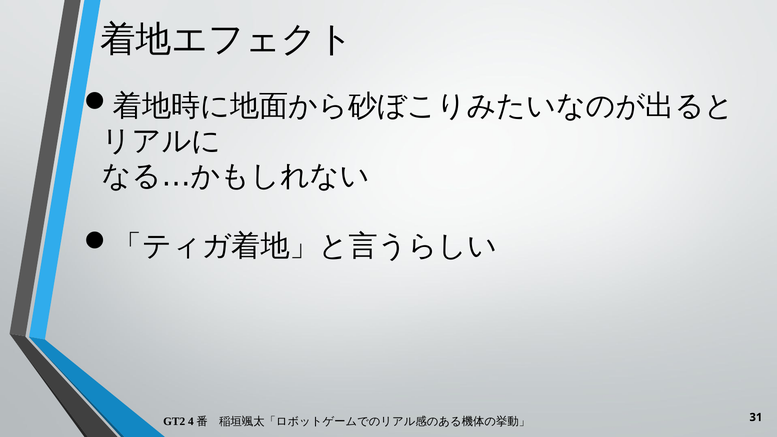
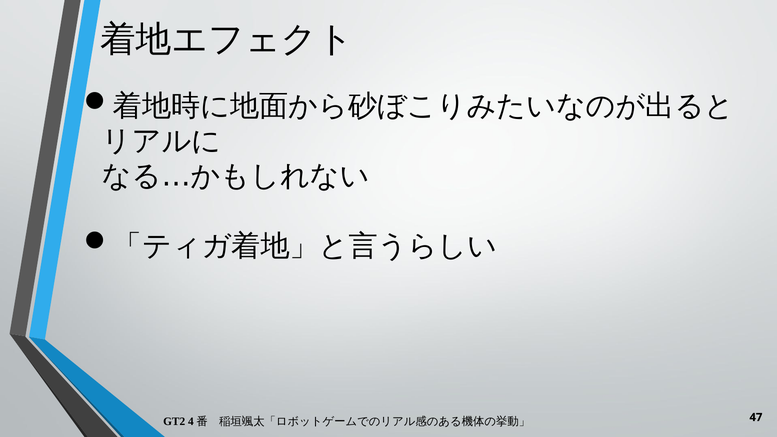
31: 31 -> 47
